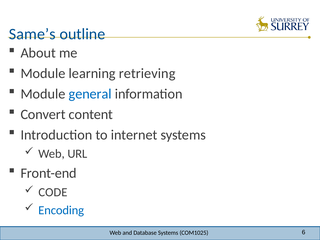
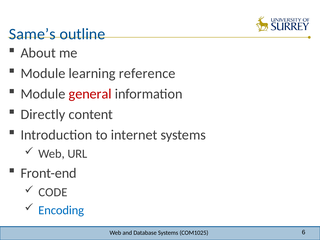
retrieving: retrieving -> reference
general colour: blue -> red
Convert: Convert -> Directly
